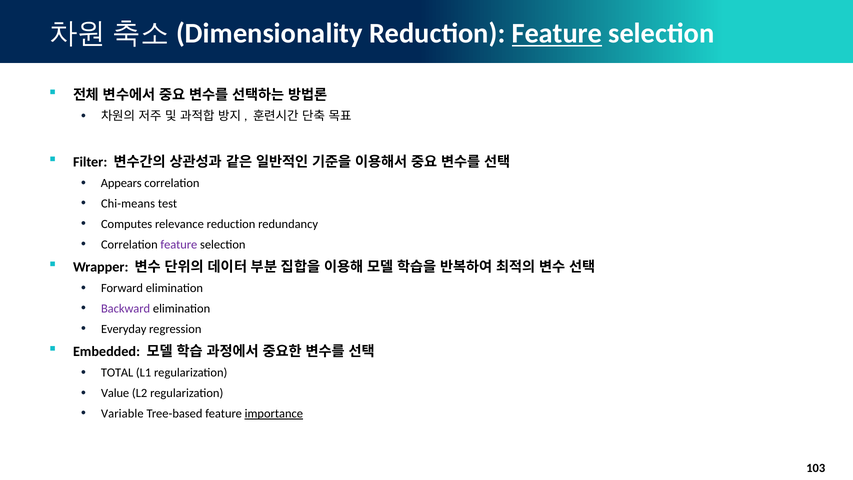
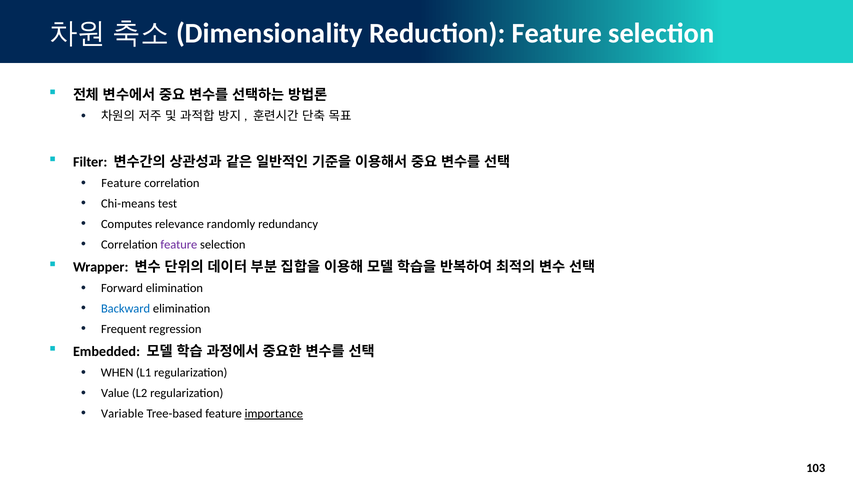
Feature at (557, 33) underline: present -> none
Appears at (121, 183): Appears -> Feature
relevance reduction: reduction -> randomly
Backward colour: purple -> blue
Everyday: Everyday -> Frequent
TOTAL: TOTAL -> WHEN
